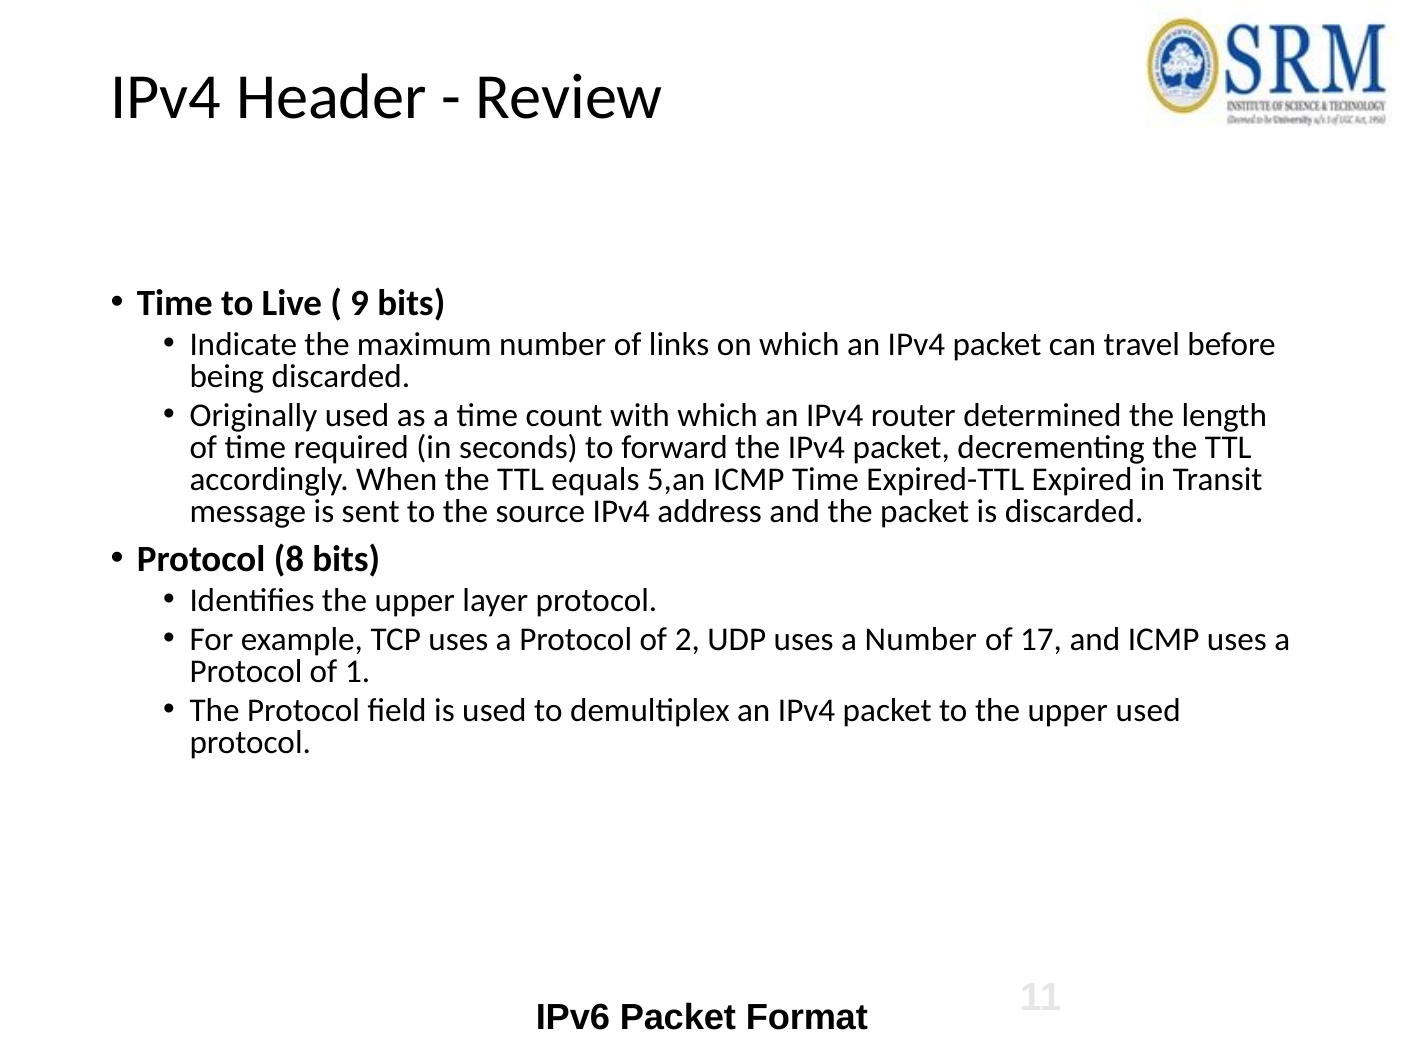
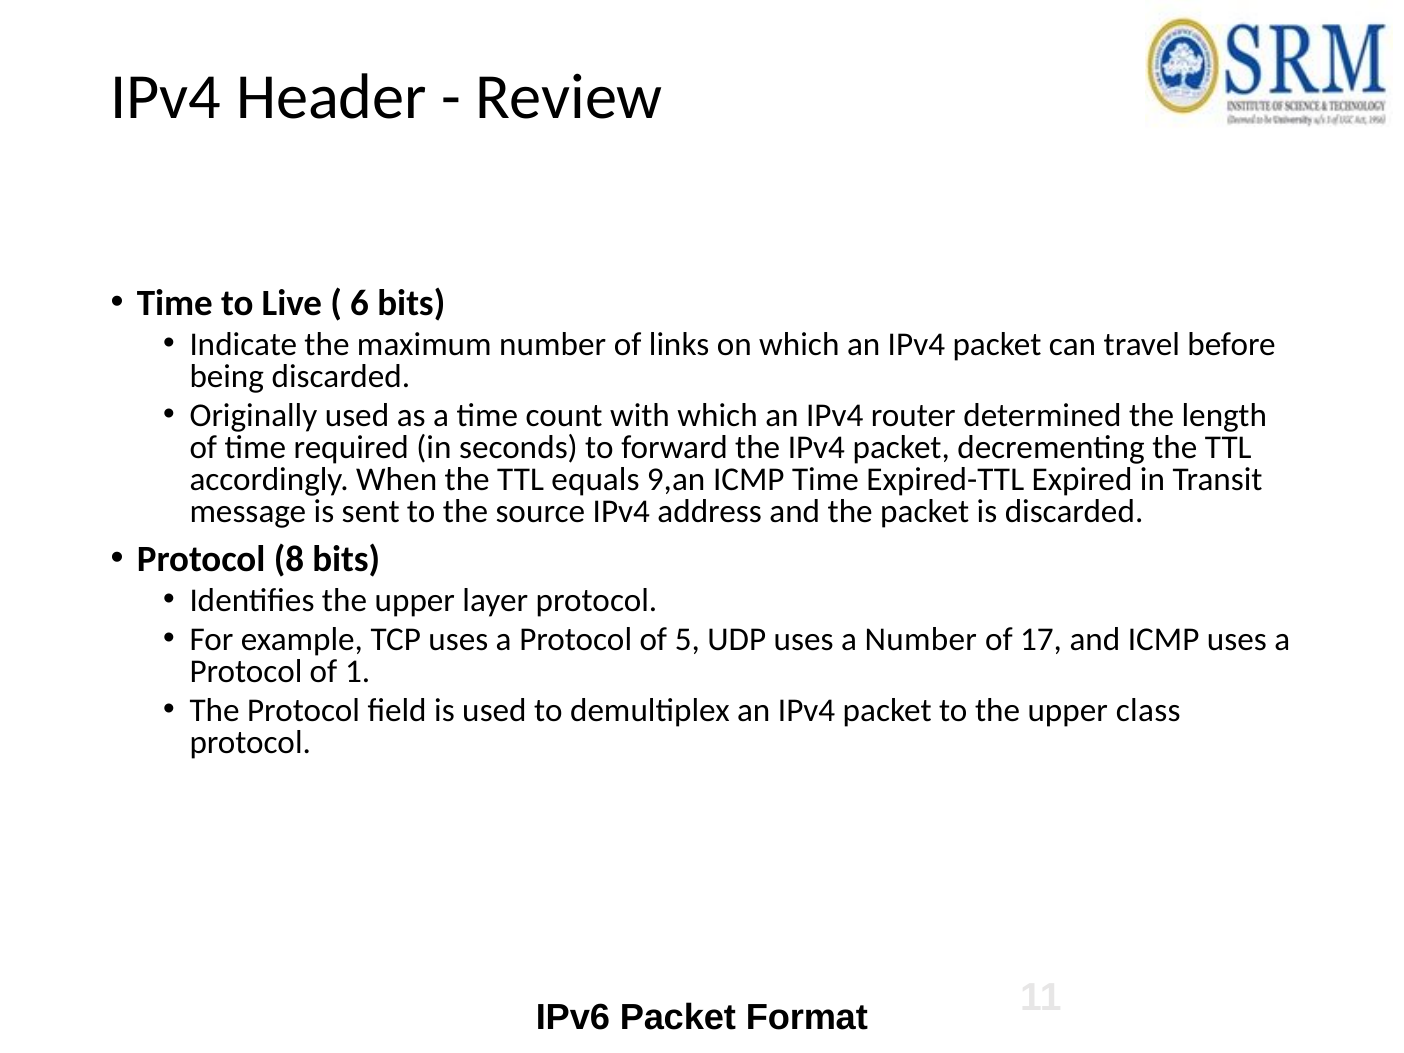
9: 9 -> 6
5,an: 5,an -> 9,an
2: 2 -> 5
upper used: used -> class
